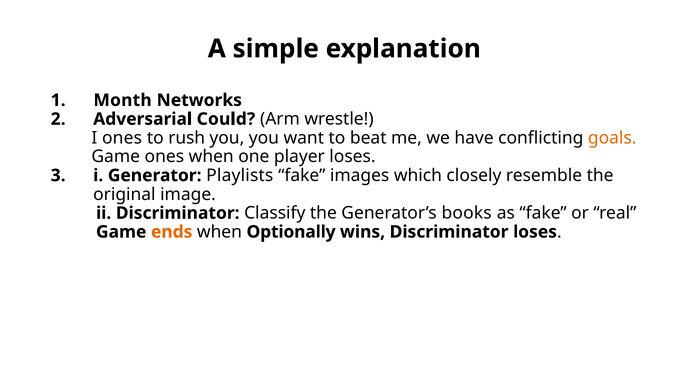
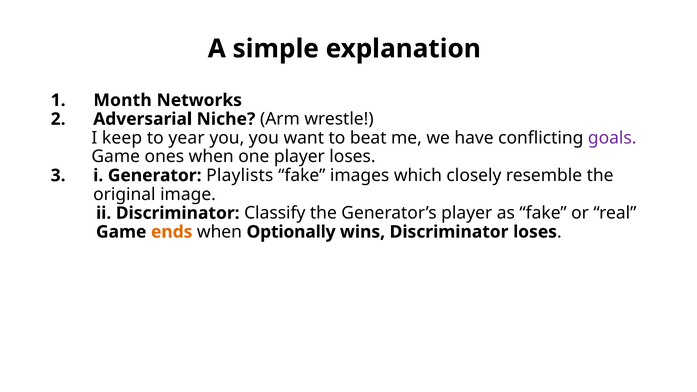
Could: Could -> Niche
I ones: ones -> keep
rush: rush -> year
goals colour: orange -> purple
Generator’s books: books -> player
